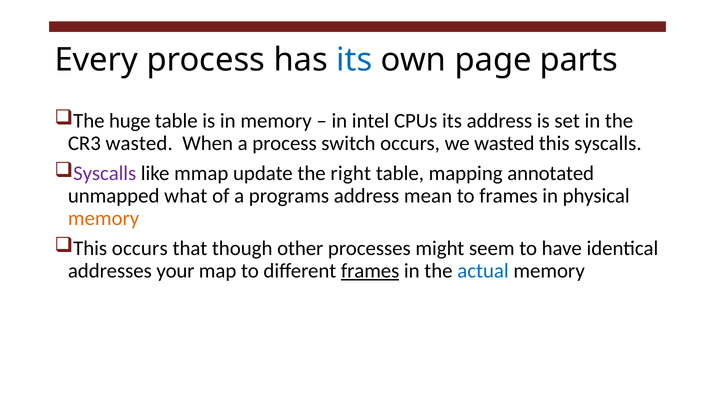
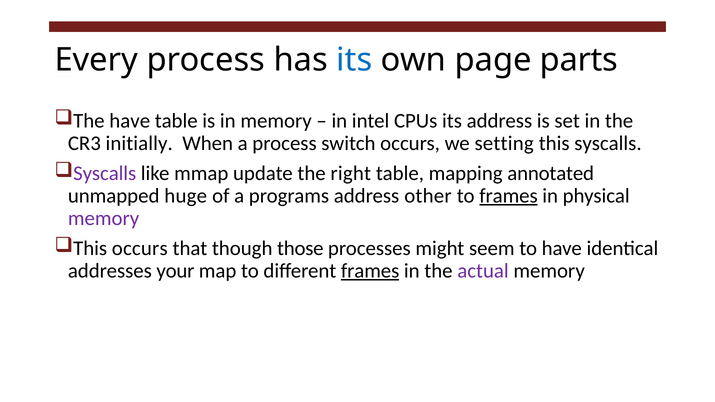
The huge: huge -> have
CR3 wasted: wasted -> initially
we wasted: wasted -> setting
what: what -> huge
mean: mean -> other
frames at (508, 196) underline: none -> present
memory at (104, 218) colour: orange -> purple
other: other -> those
actual colour: blue -> purple
